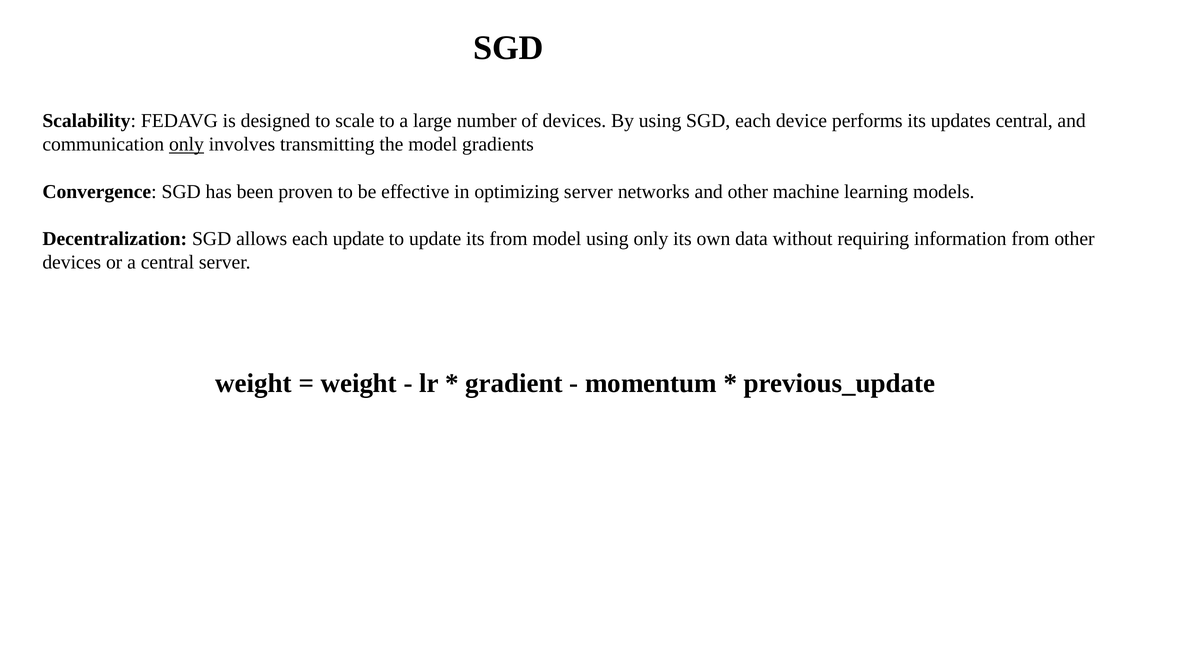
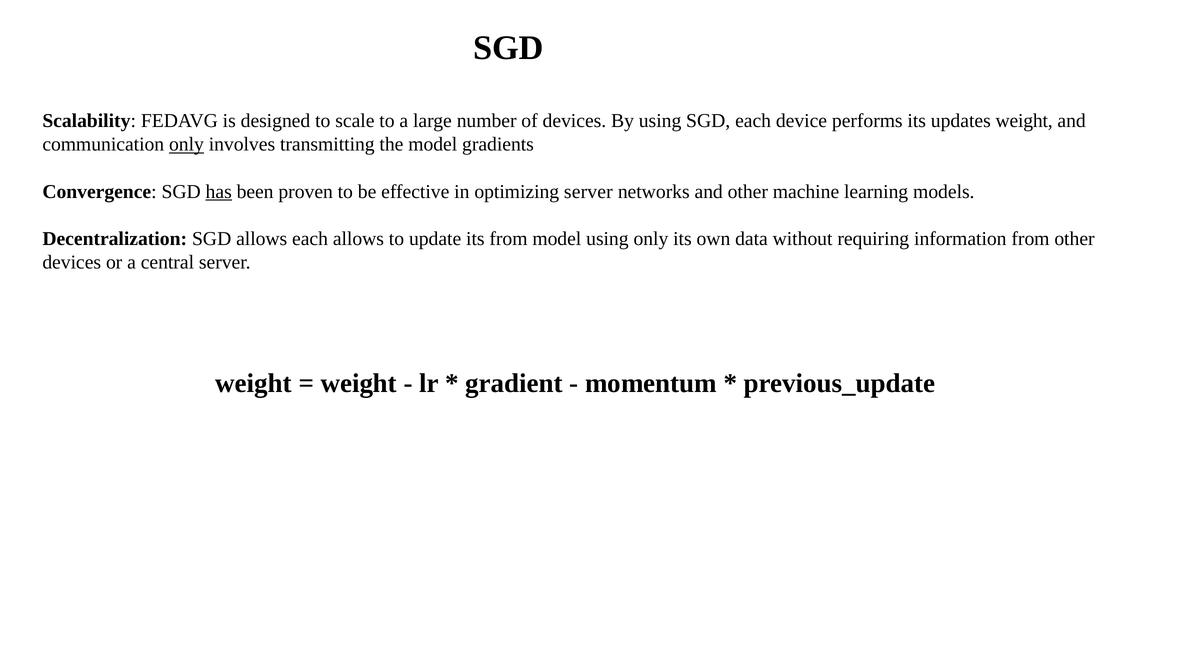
updates central: central -> weight
has underline: none -> present
each update: update -> allows
